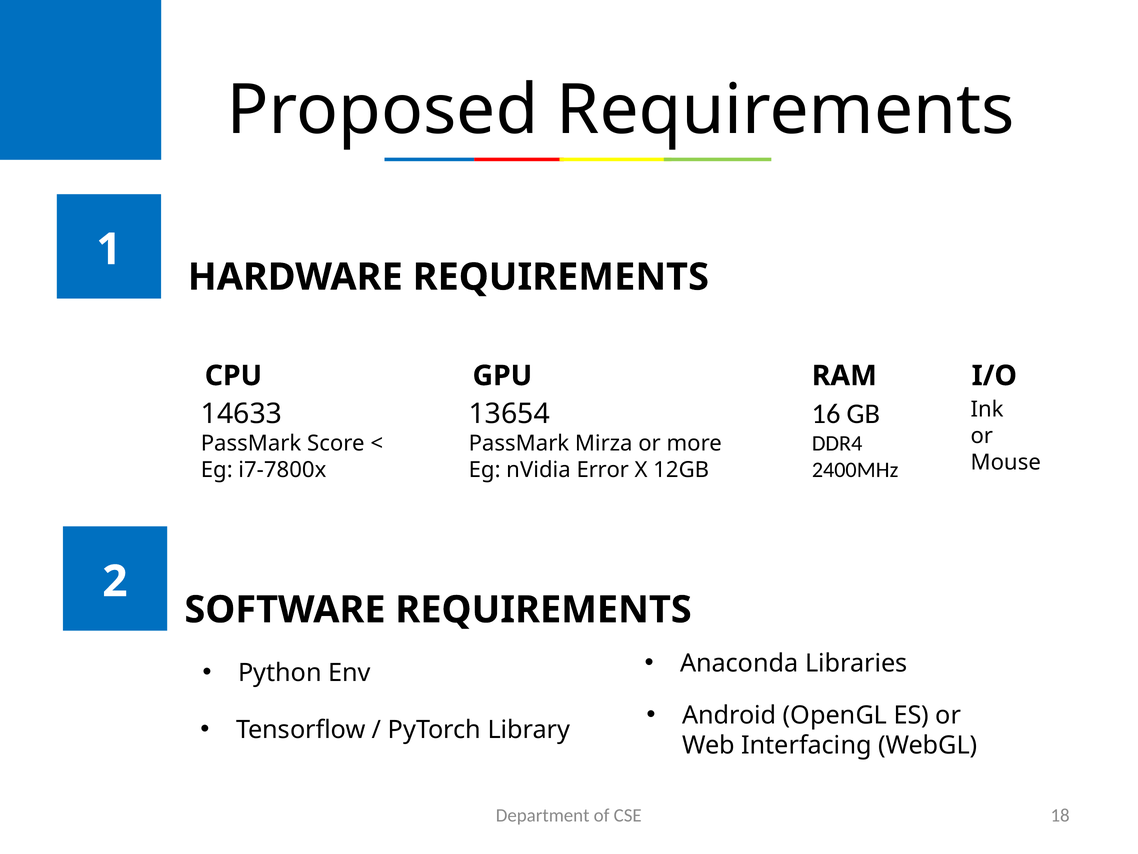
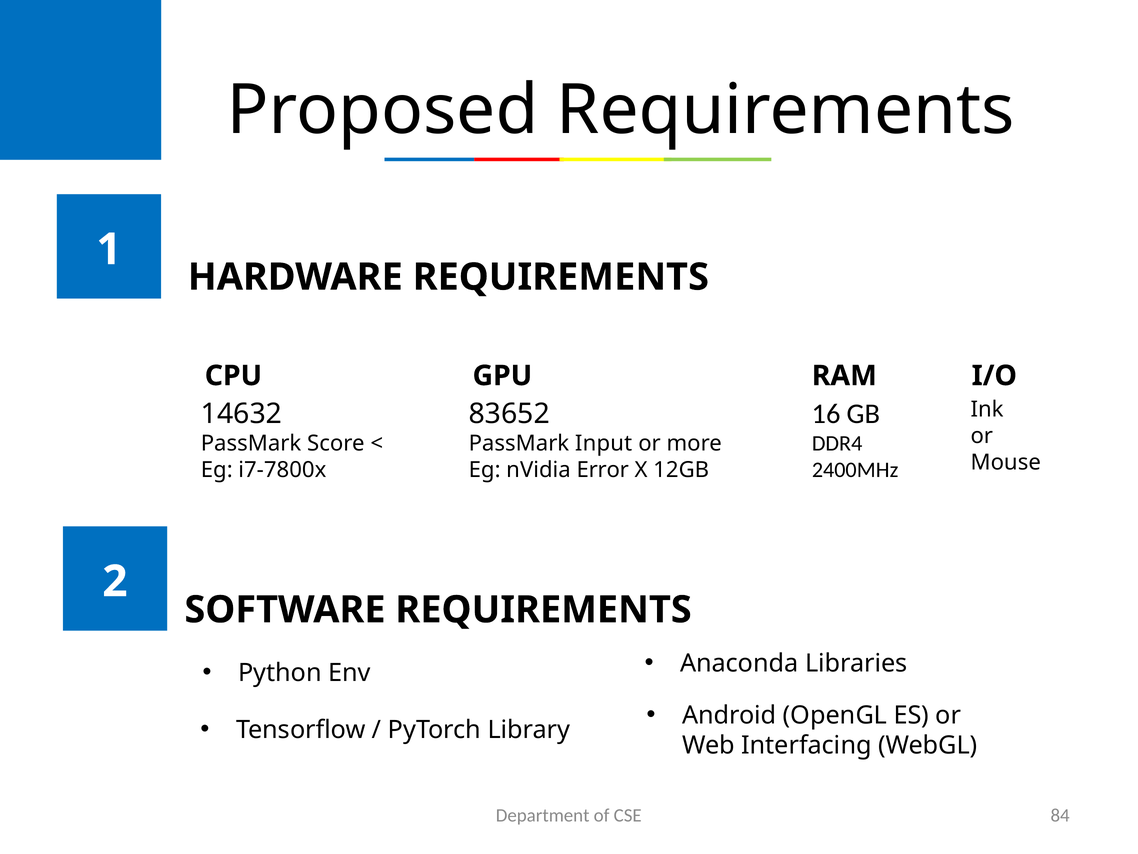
14633: 14633 -> 14632
13654: 13654 -> 83652
Mirza: Mirza -> Input
18: 18 -> 84
